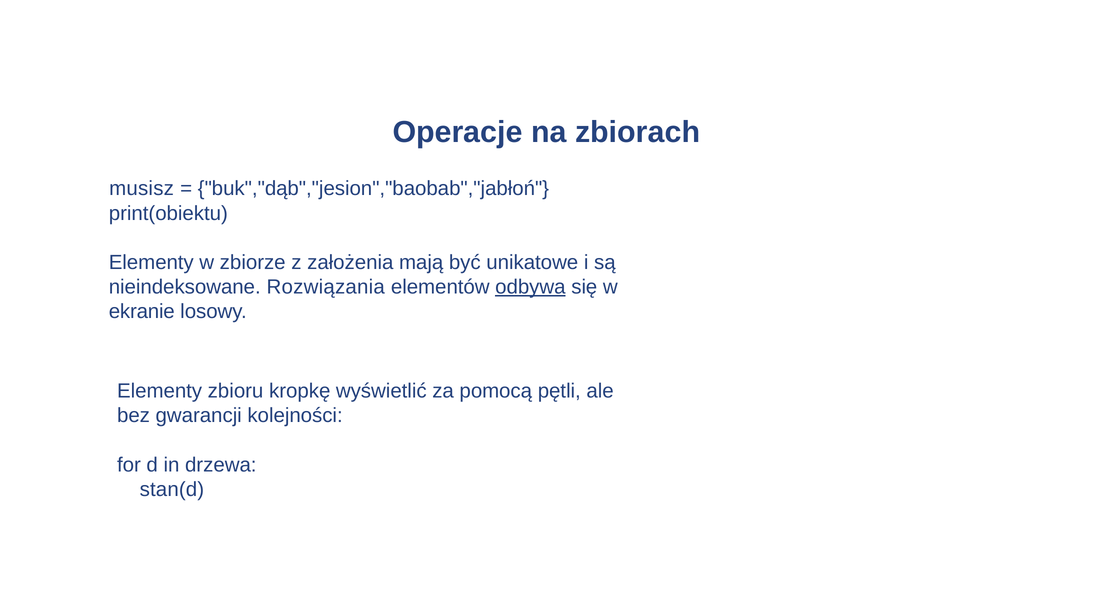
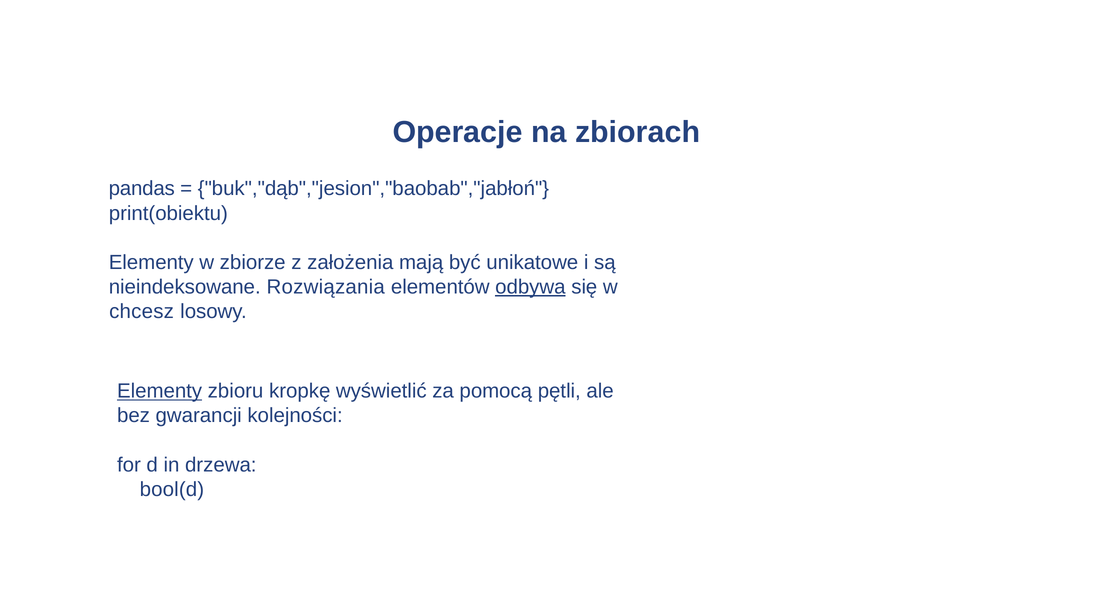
musisz: musisz -> pandas
ekranie: ekranie -> chcesz
Elementy at (160, 391) underline: none -> present
stan(d: stan(d -> bool(d
